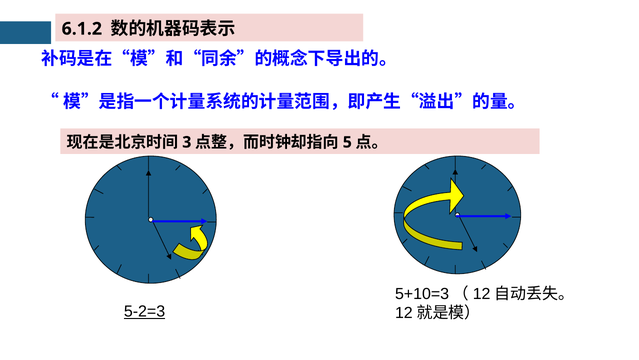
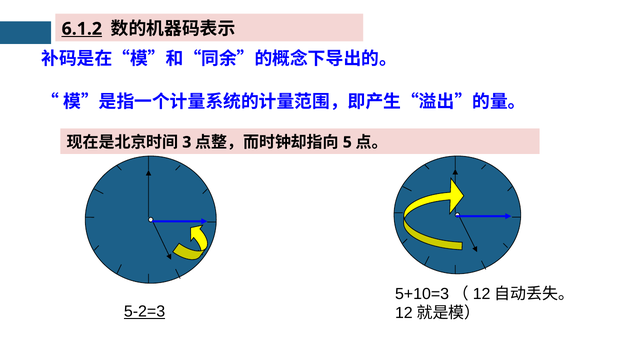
6.1.2 underline: none -> present
